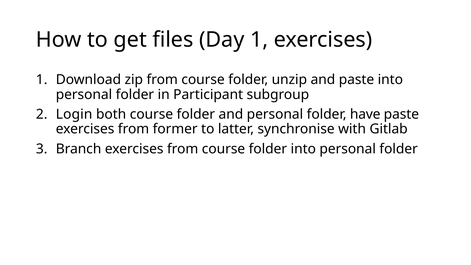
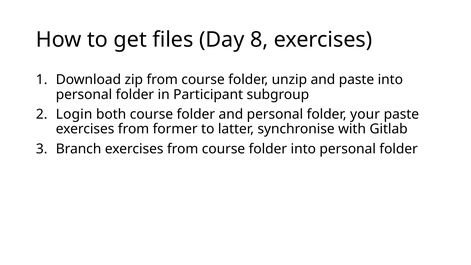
Day 1: 1 -> 8
have: have -> your
